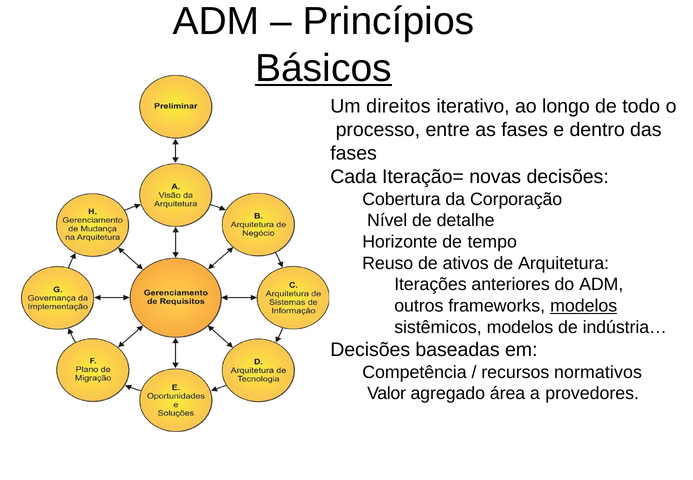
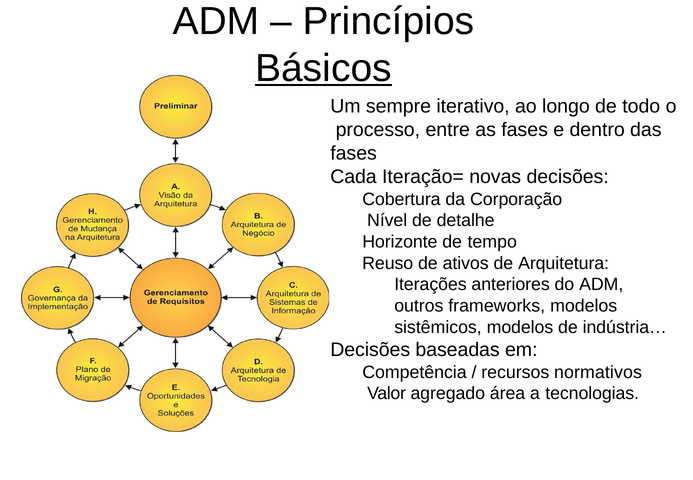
direitos: direitos -> sempre
modelos at (584, 306) underline: present -> none
provedores: provedores -> tecnologias
